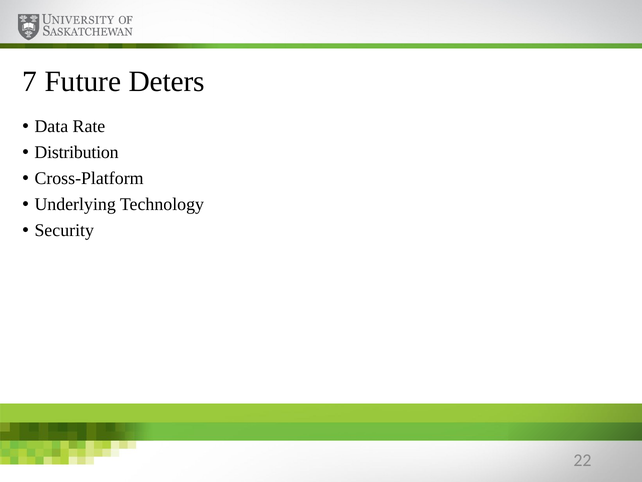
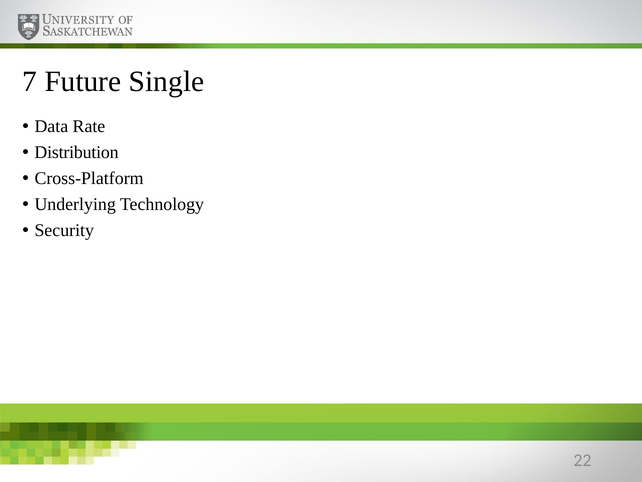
Deters: Deters -> Single
